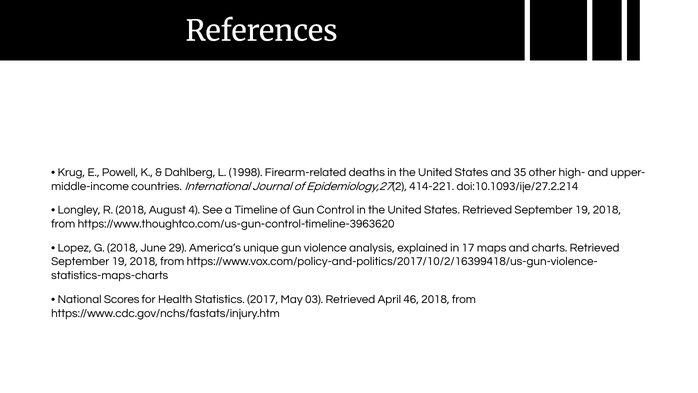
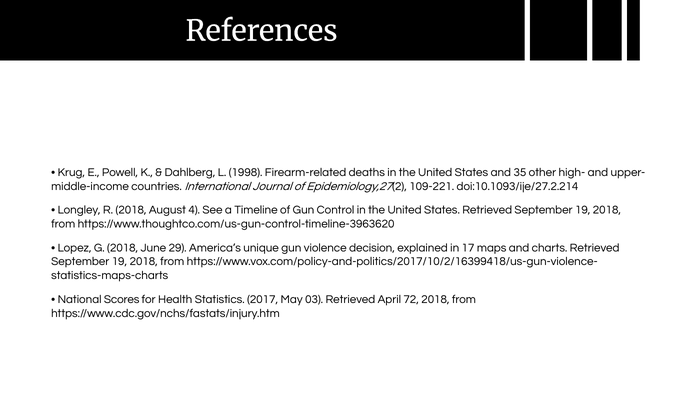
414-221: 414-221 -> 109-221
analysis: analysis -> decision
46: 46 -> 72
